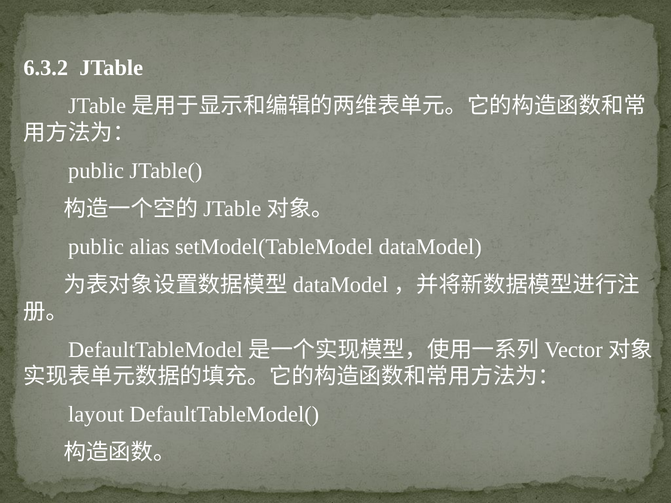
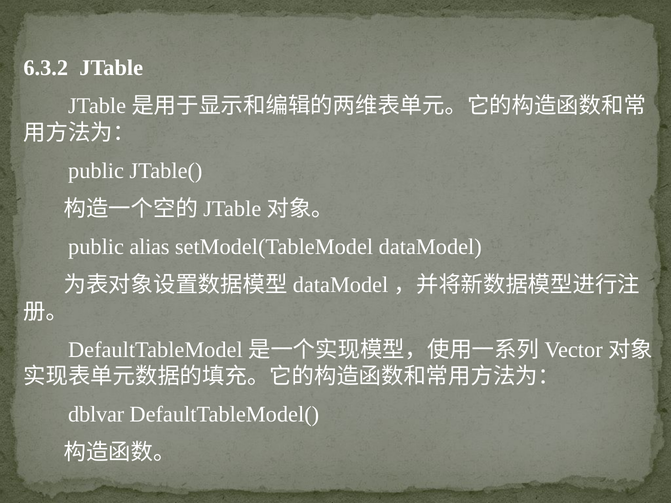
layout: layout -> dblvar
